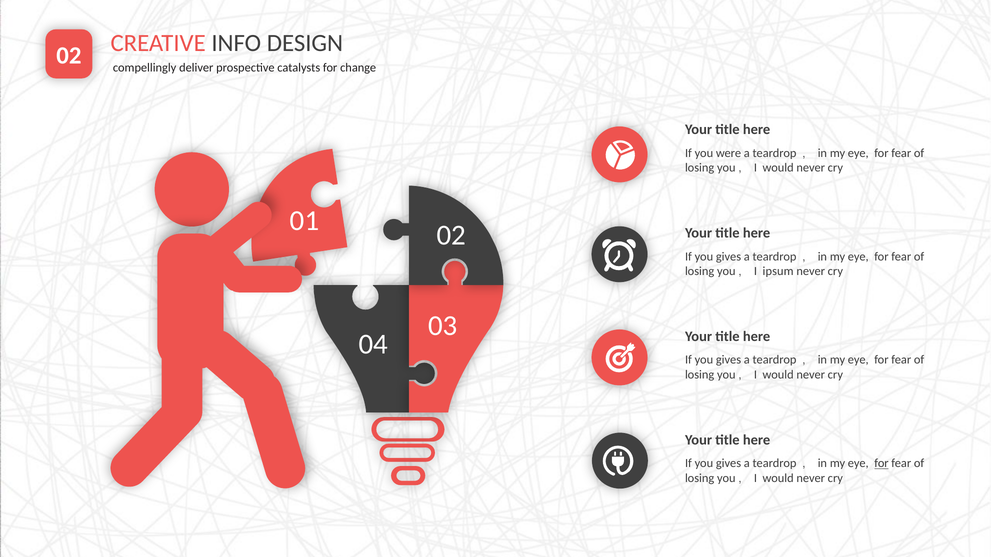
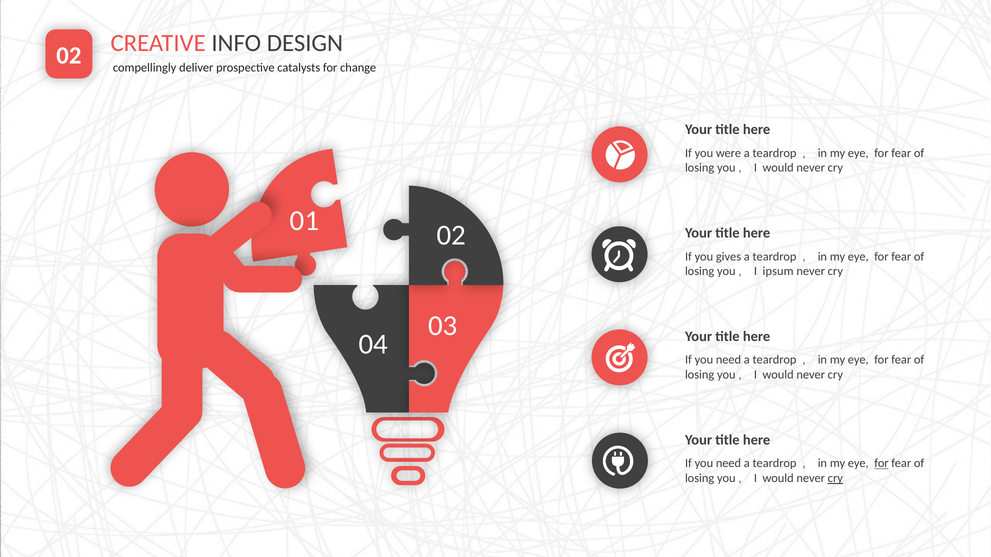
gives at (728, 360): gives -> need
gives at (728, 464): gives -> need
cry at (835, 479) underline: none -> present
